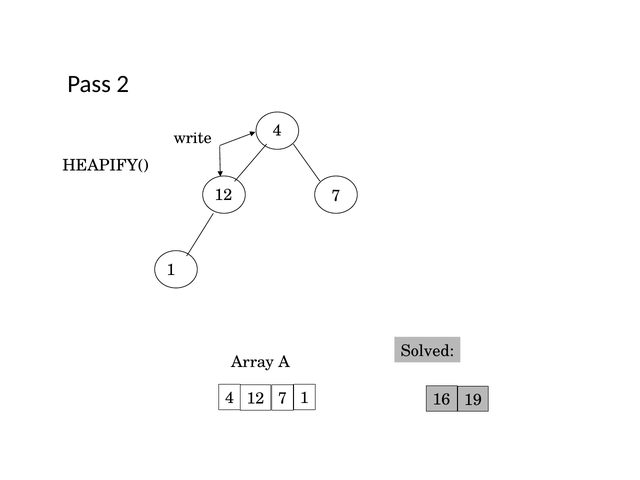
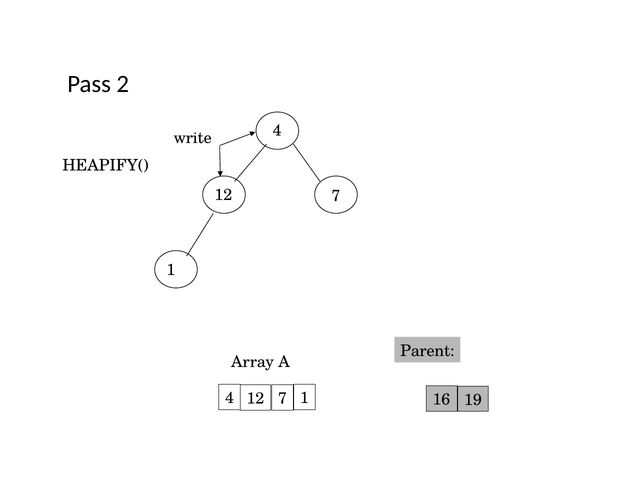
Solved: Solved -> Parent
